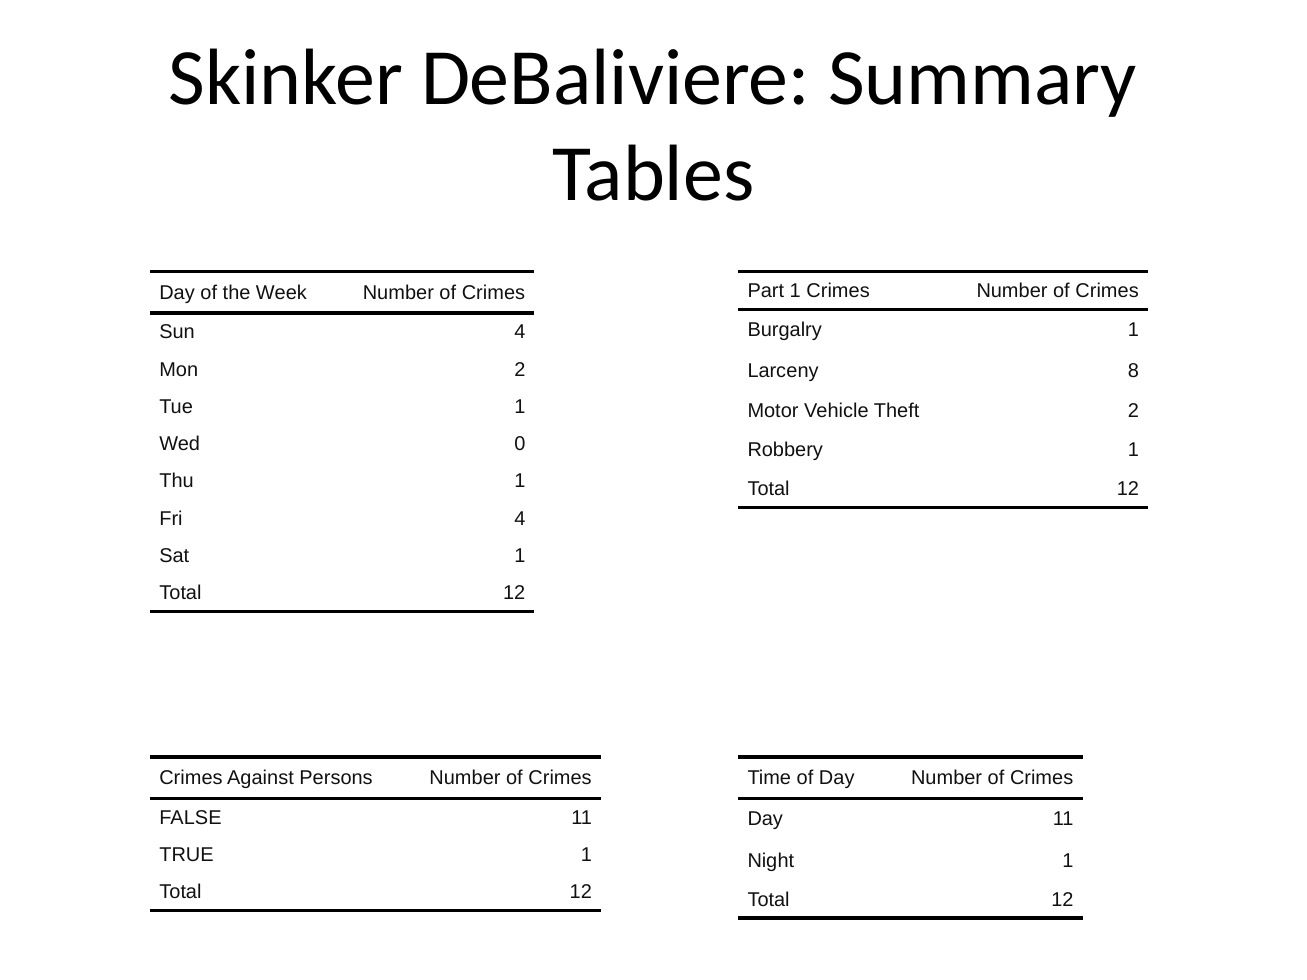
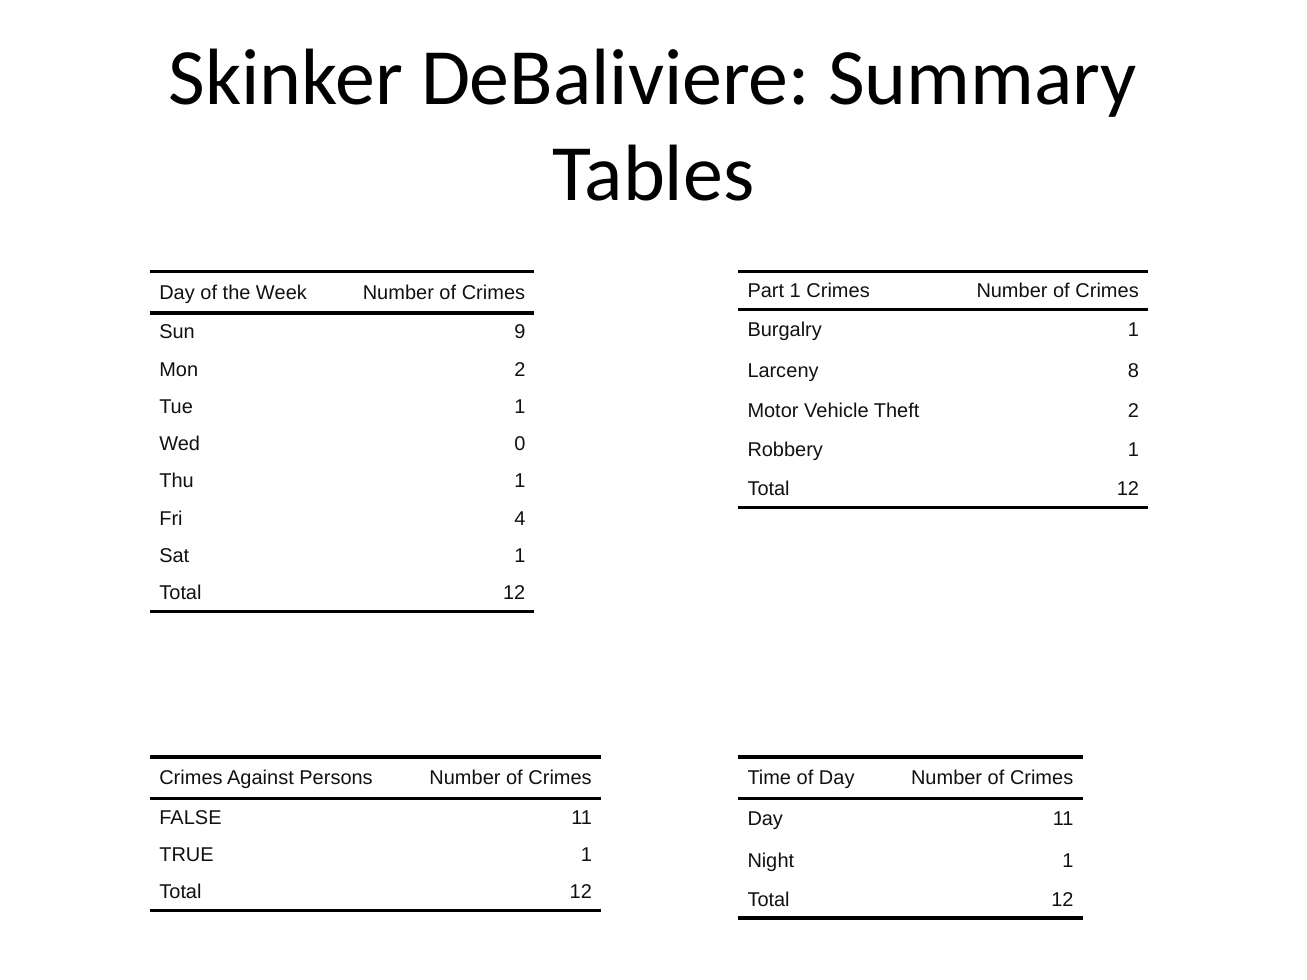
Sun 4: 4 -> 9
